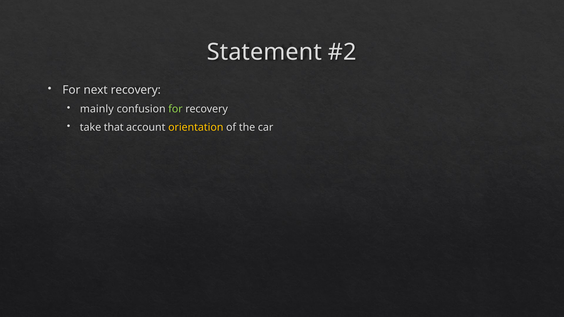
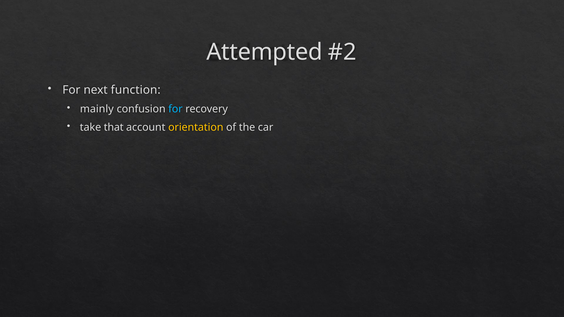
Statement: Statement -> Attempted
next recovery: recovery -> function
for at (175, 109) colour: light green -> light blue
